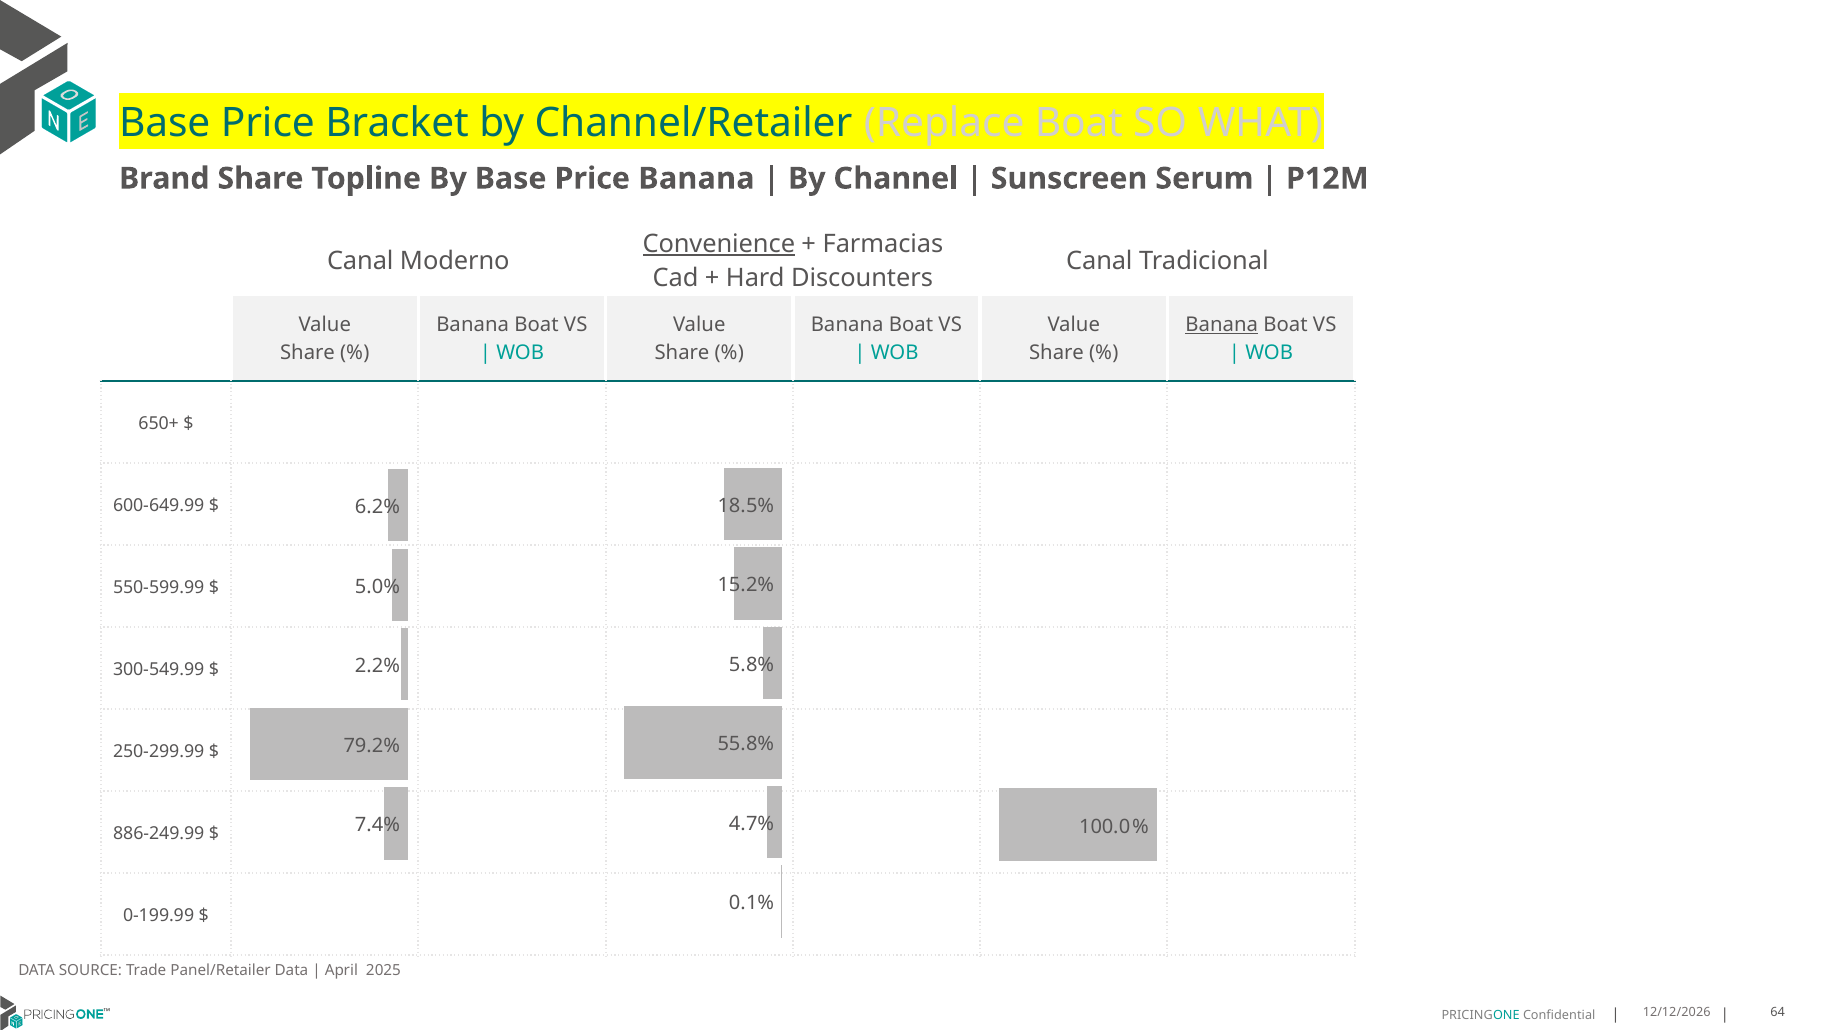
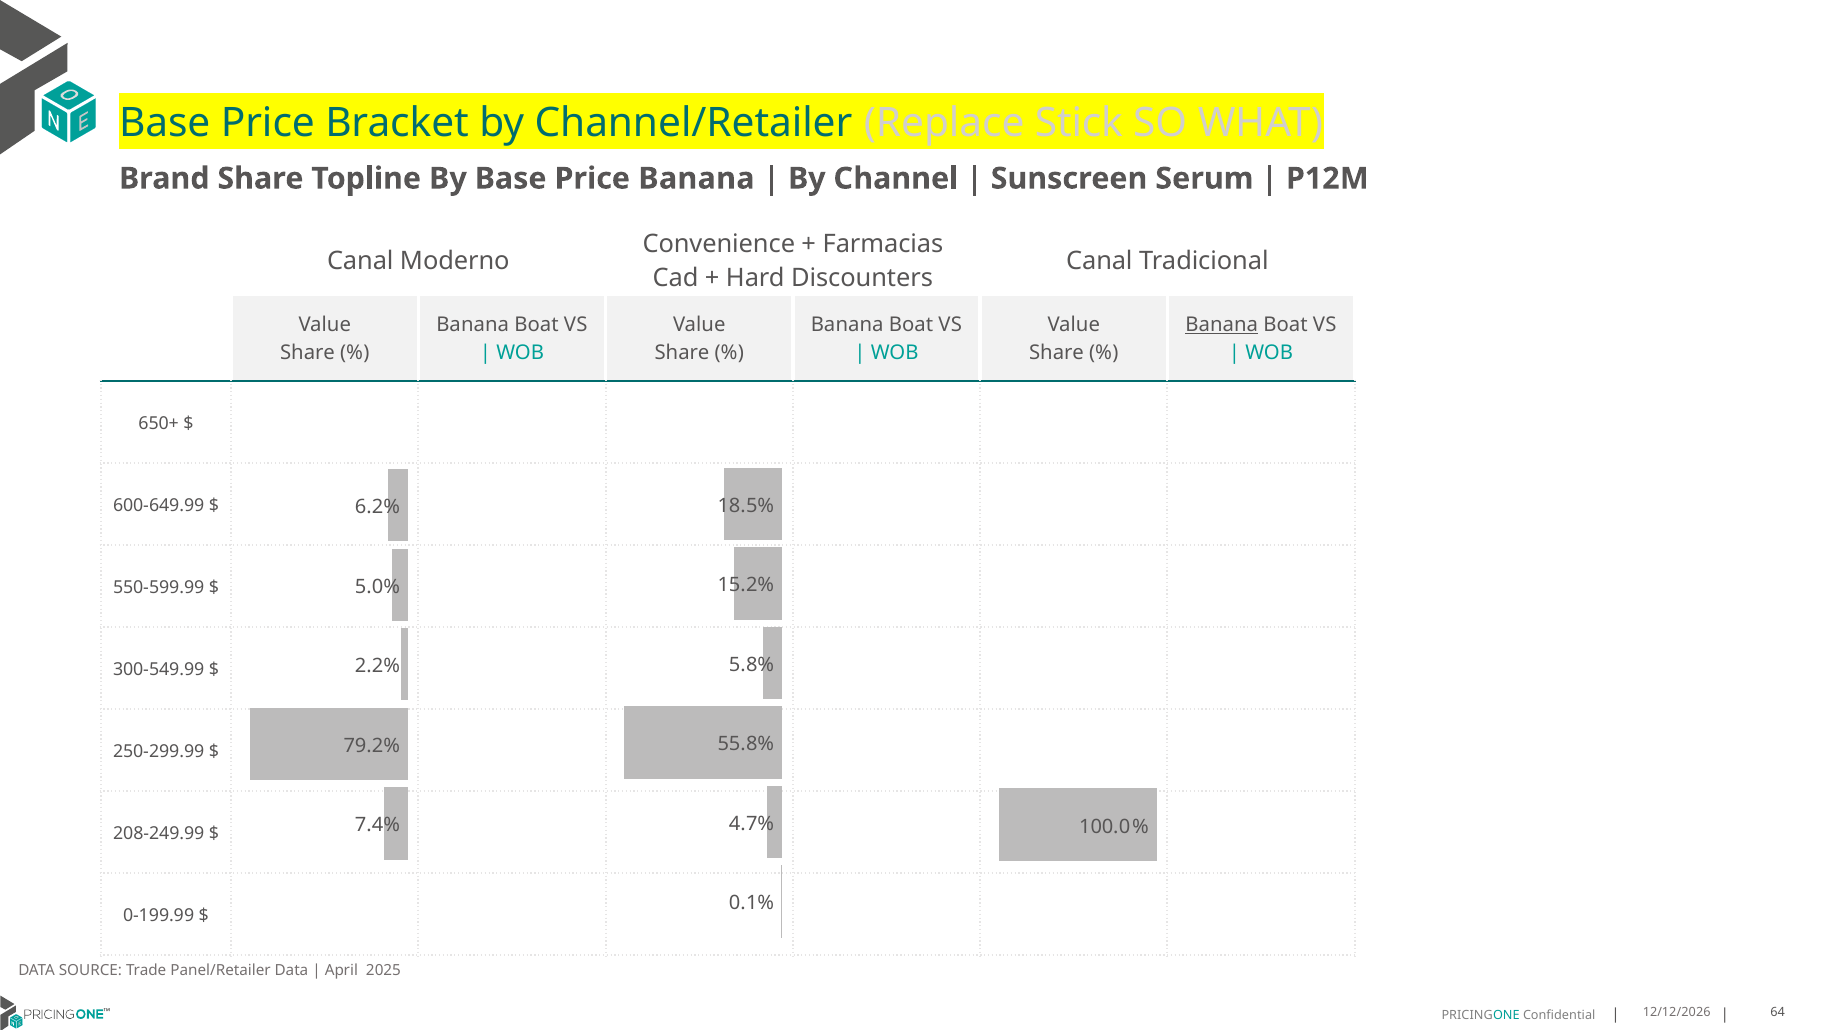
Replace Boat: Boat -> Stick
Convenience underline: present -> none
886-249.99: 886-249.99 -> 208-249.99
